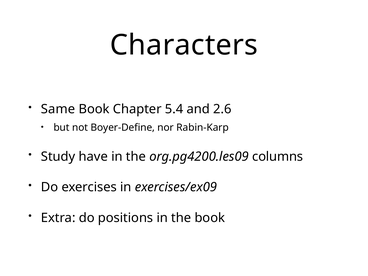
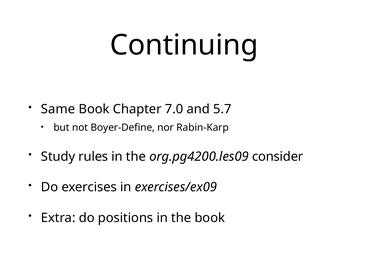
Characters: Characters -> Continuing
5.4: 5.4 -> 7.0
2.6: 2.6 -> 5.7
have: have -> rules
columns: columns -> consider
